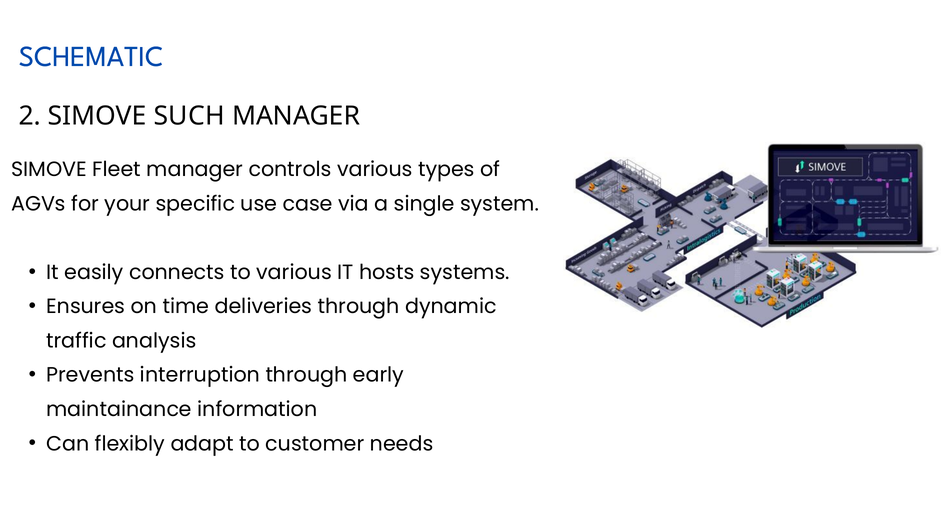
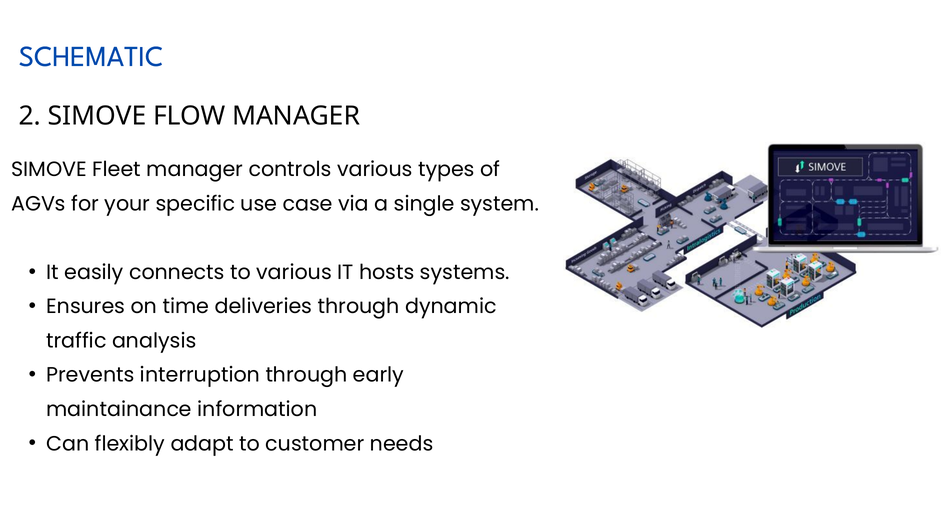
SUCH: SUCH -> FLOW
